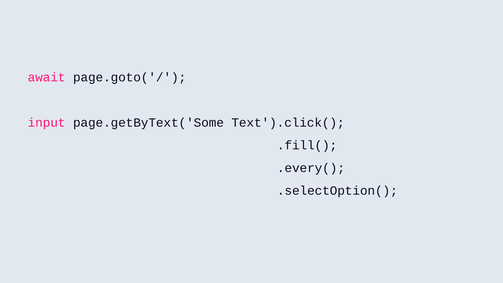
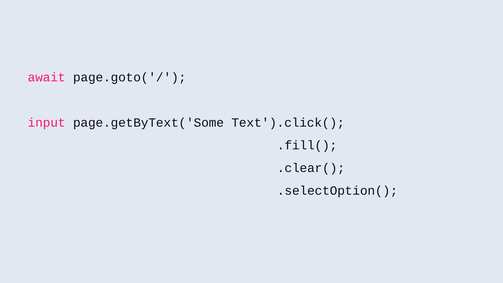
.every(: .every( -> .clear(
